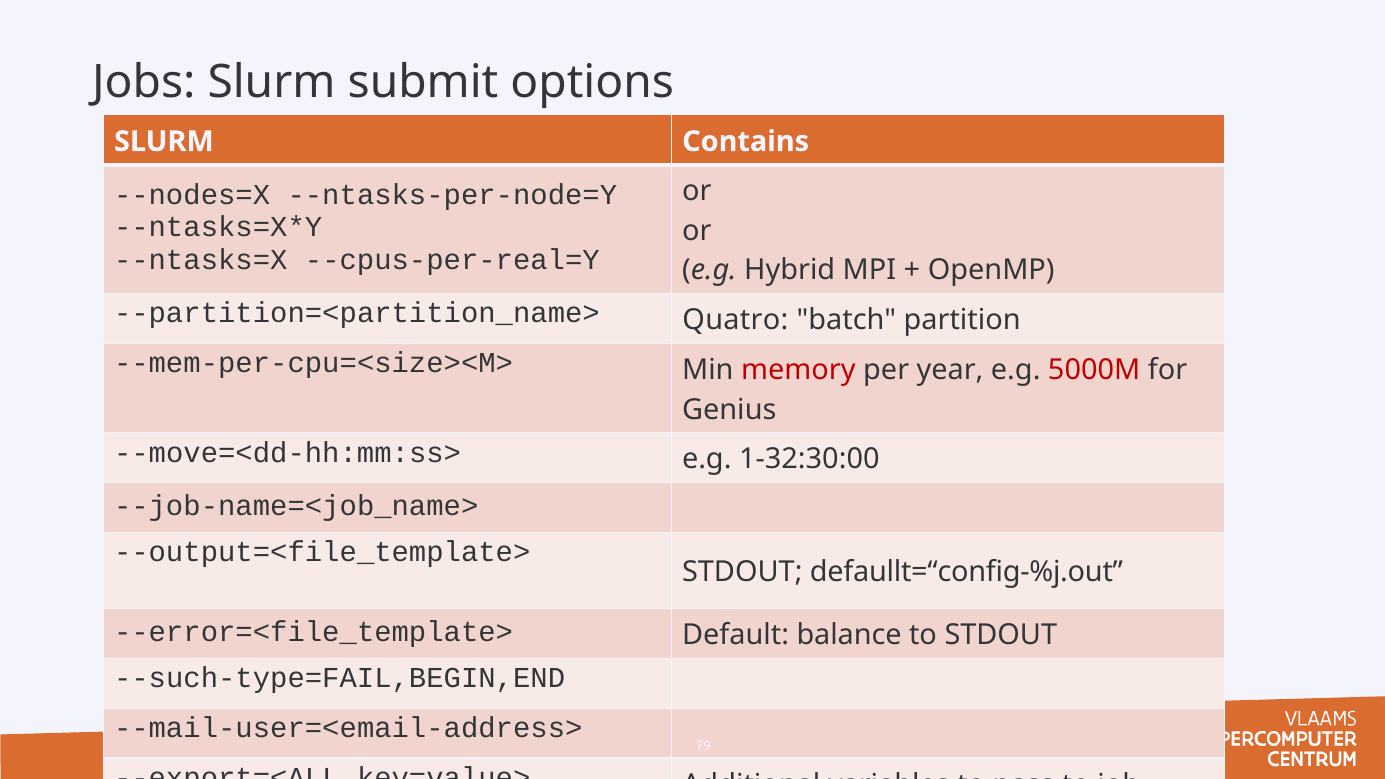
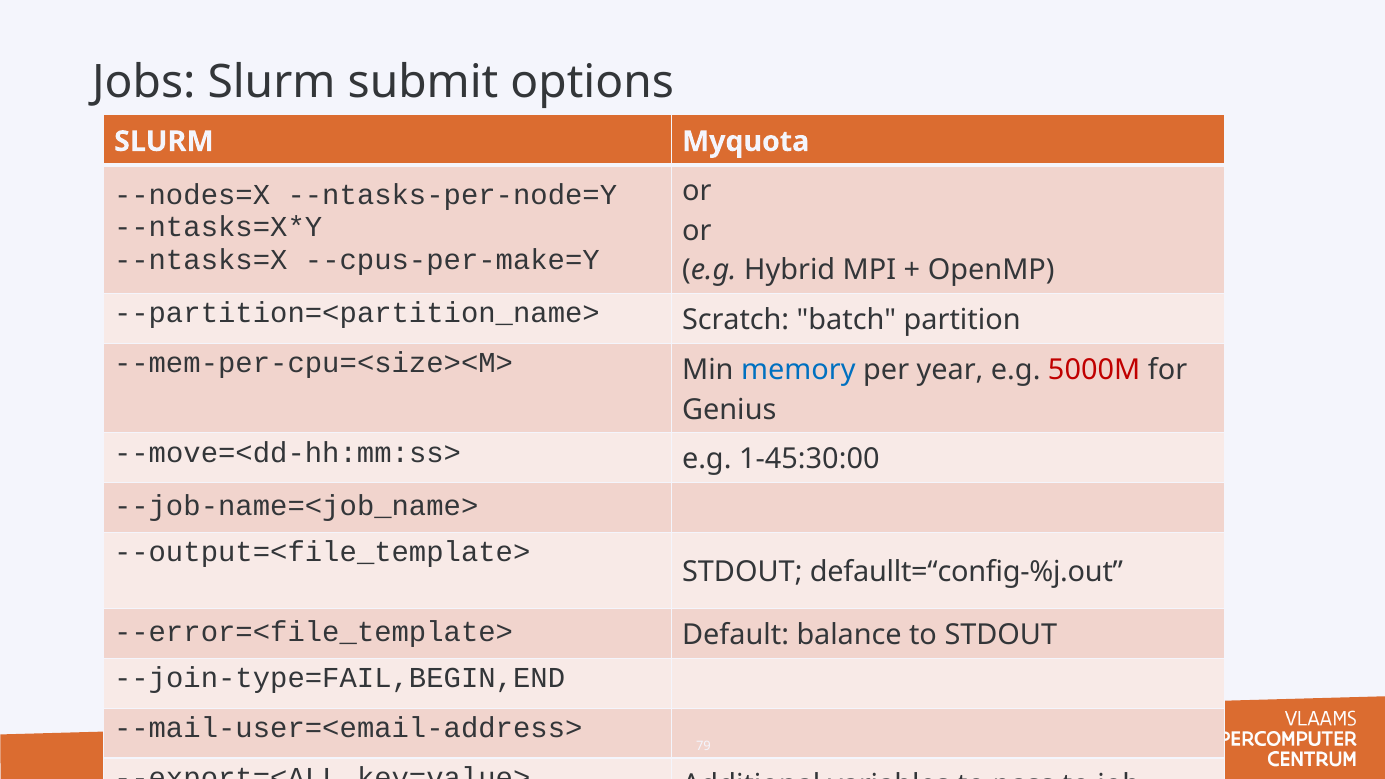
Contains: Contains -> Myquota
--cpus-per-real=Y: --cpus-per-real=Y -> --cpus-per-make=Y
Quatro: Quatro -> Scratch
memory colour: red -> blue
1-32:30:00: 1-32:30:00 -> 1-45:30:00
--such-type=FAIL,BEGIN,END: --such-type=FAIL,BEGIN,END -> --join-type=FAIL,BEGIN,END
